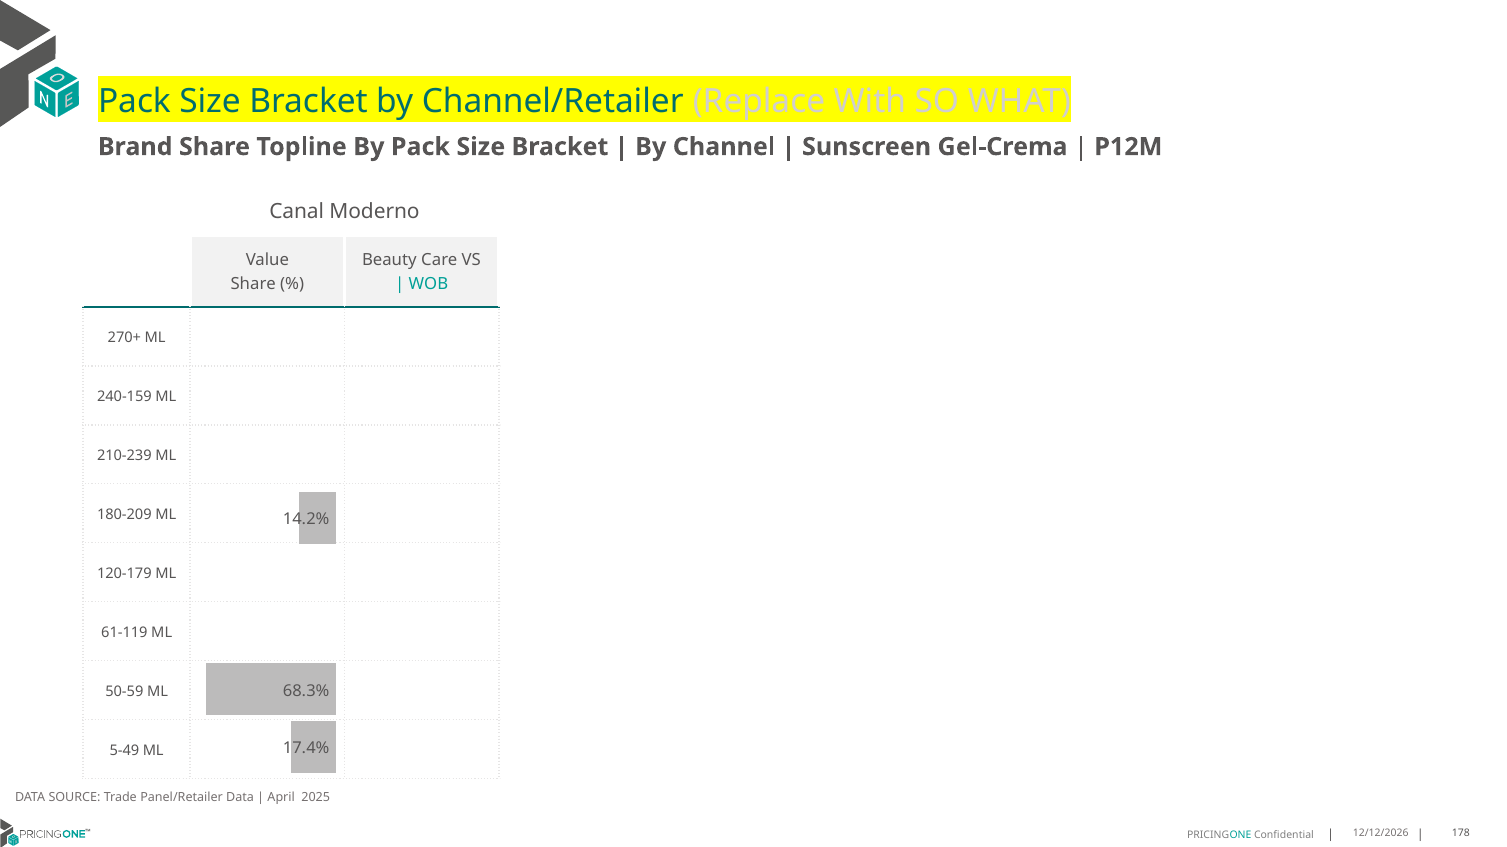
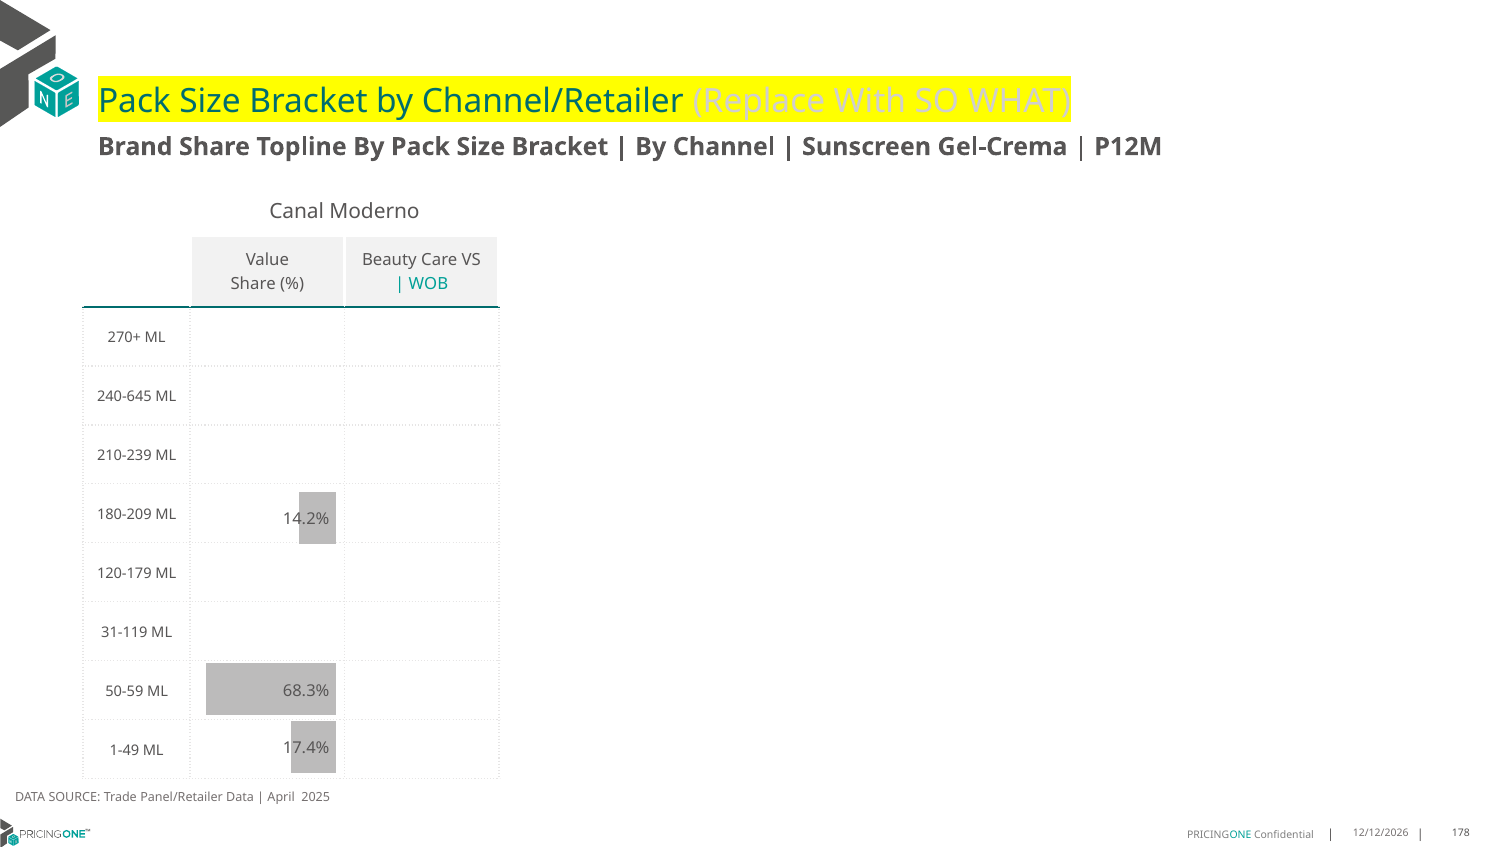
240-159: 240-159 -> 240-645
61-119: 61-119 -> 31-119
5-49: 5-49 -> 1-49
